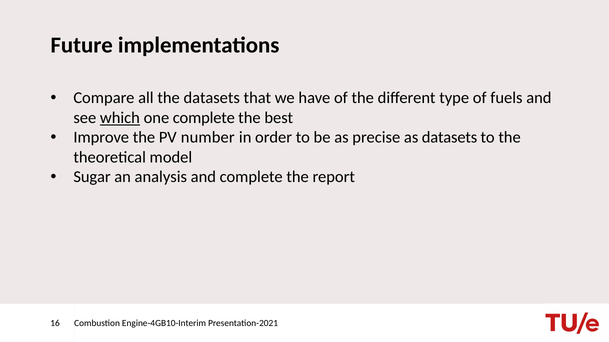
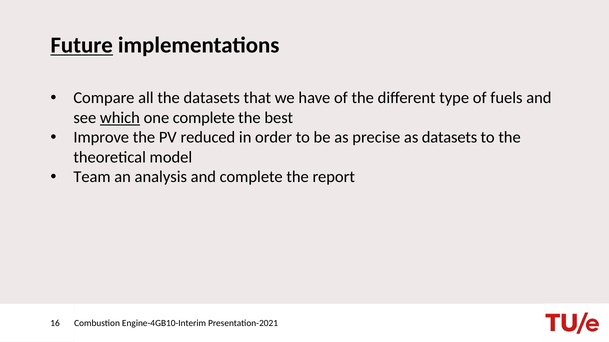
Future underline: none -> present
number: number -> reduced
Sugar: Sugar -> Team
